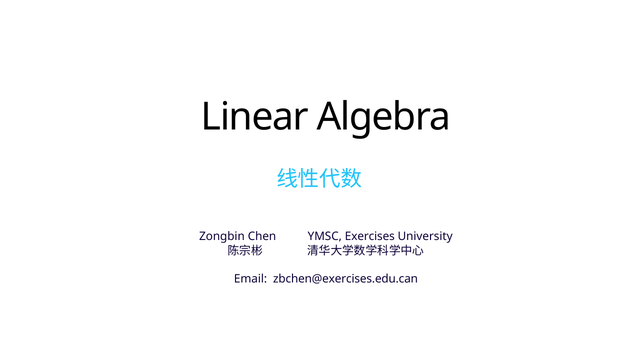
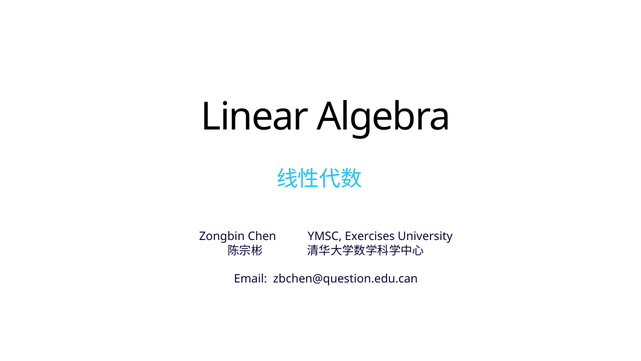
zbchen@exercises.edu.can: zbchen@exercises.edu.can -> zbchen@question.edu.can
